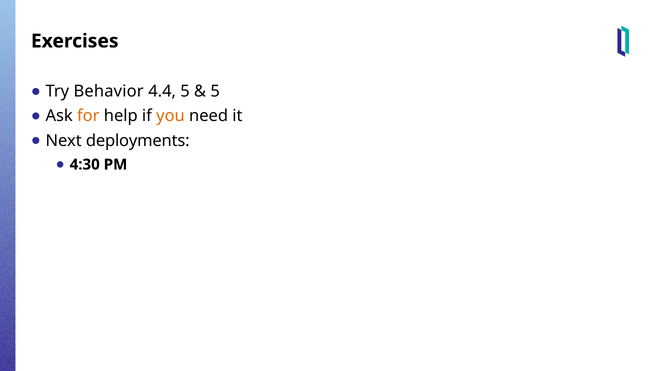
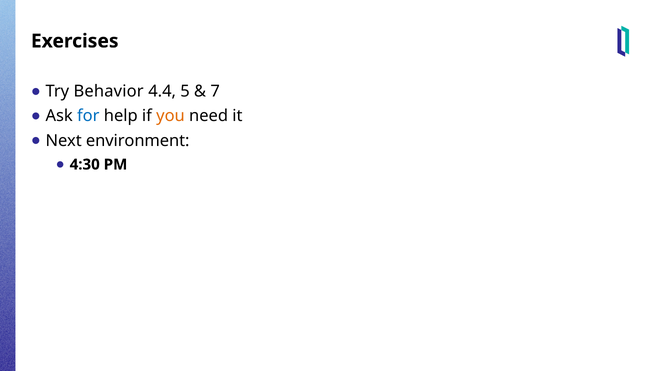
5 at (215, 91): 5 -> 7
for colour: orange -> blue
deployments: deployments -> environment
